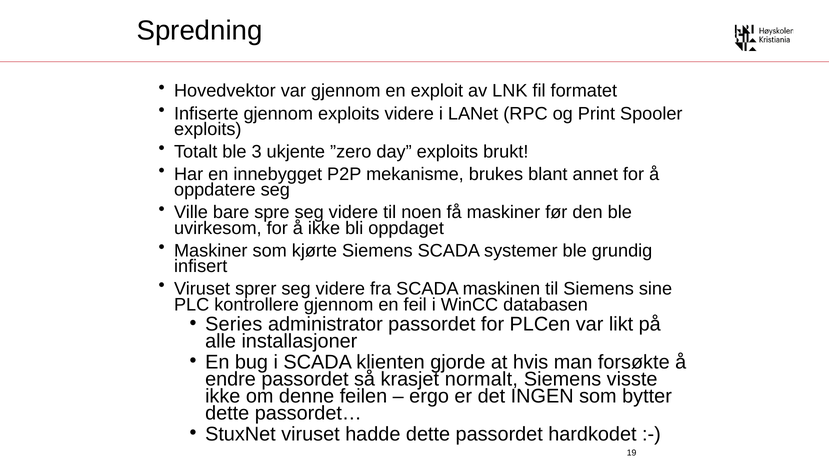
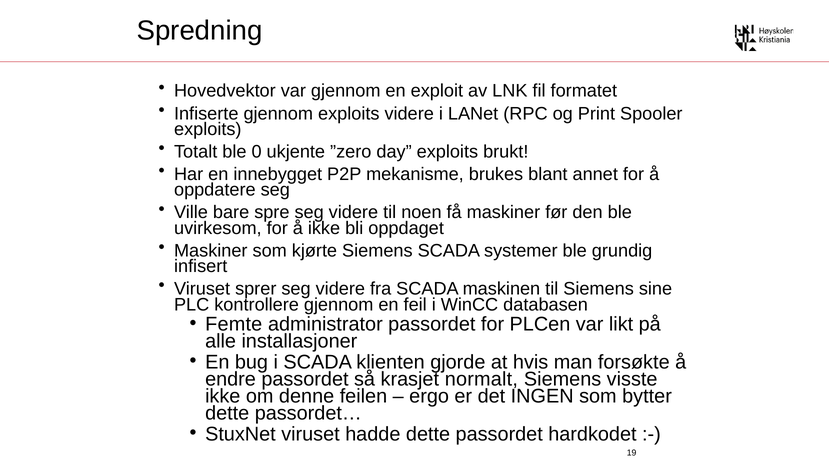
3: 3 -> 0
Series: Series -> Femte
